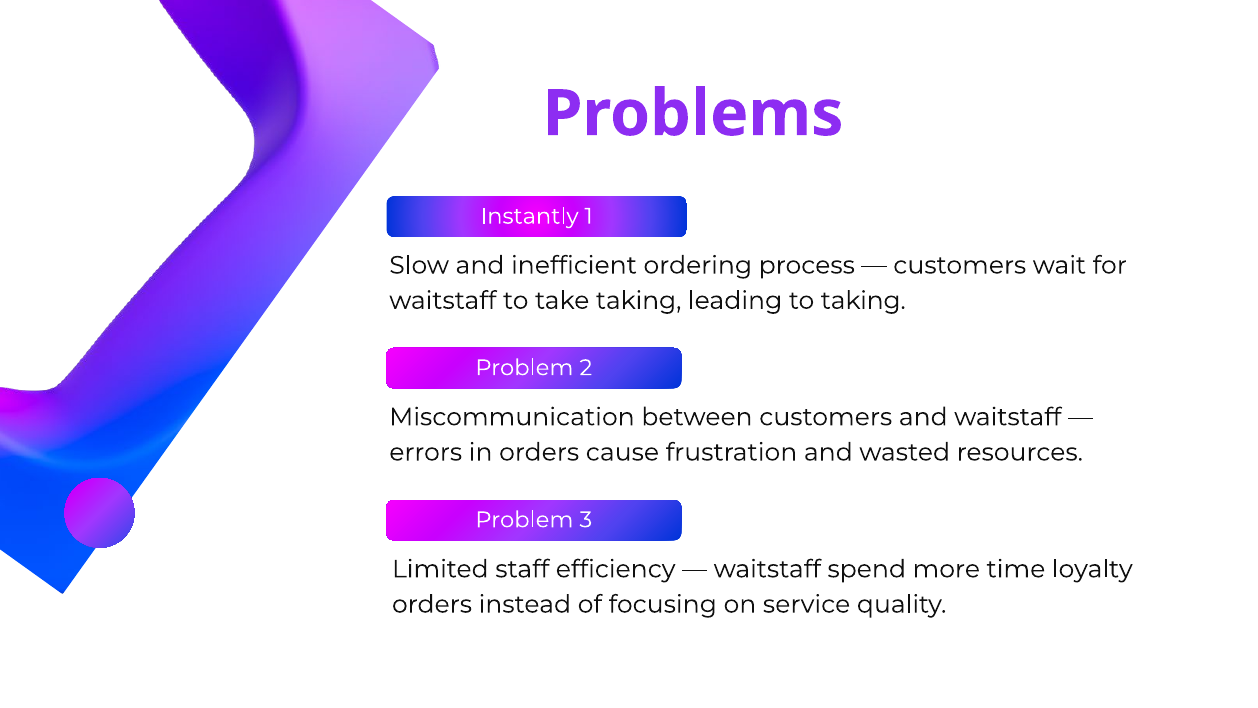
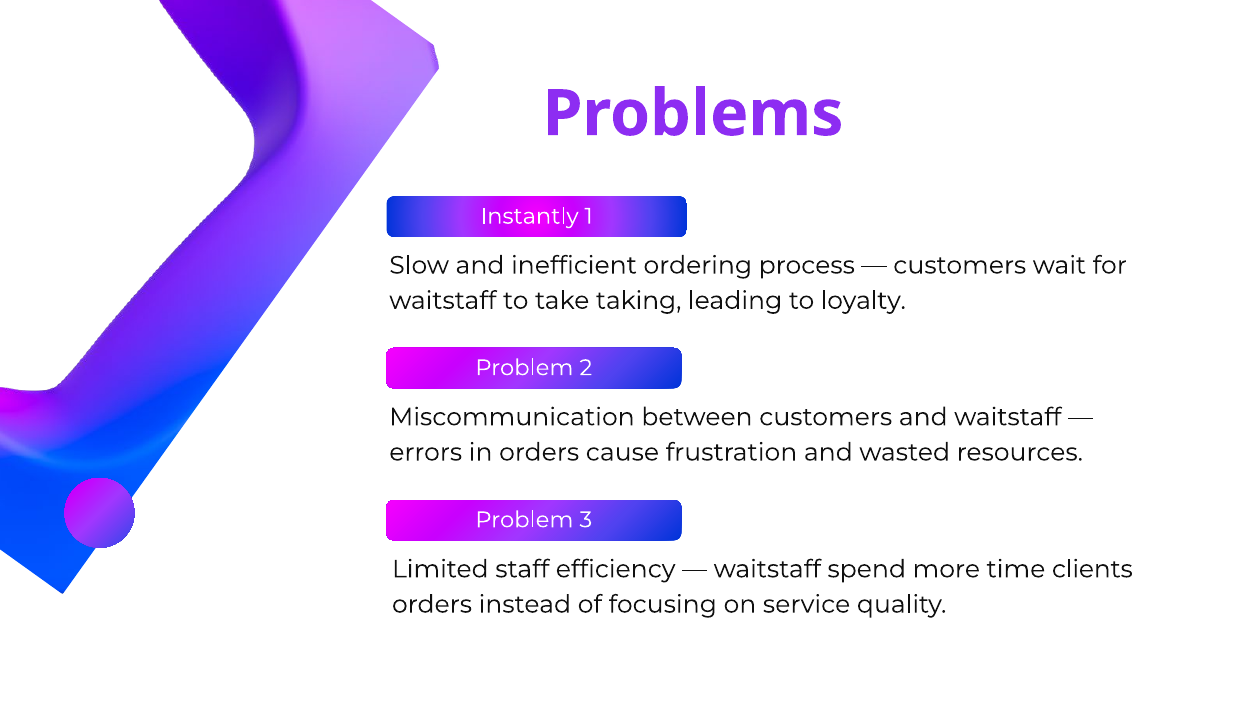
to taking: taking -> loyalty
loyalty: loyalty -> clients
